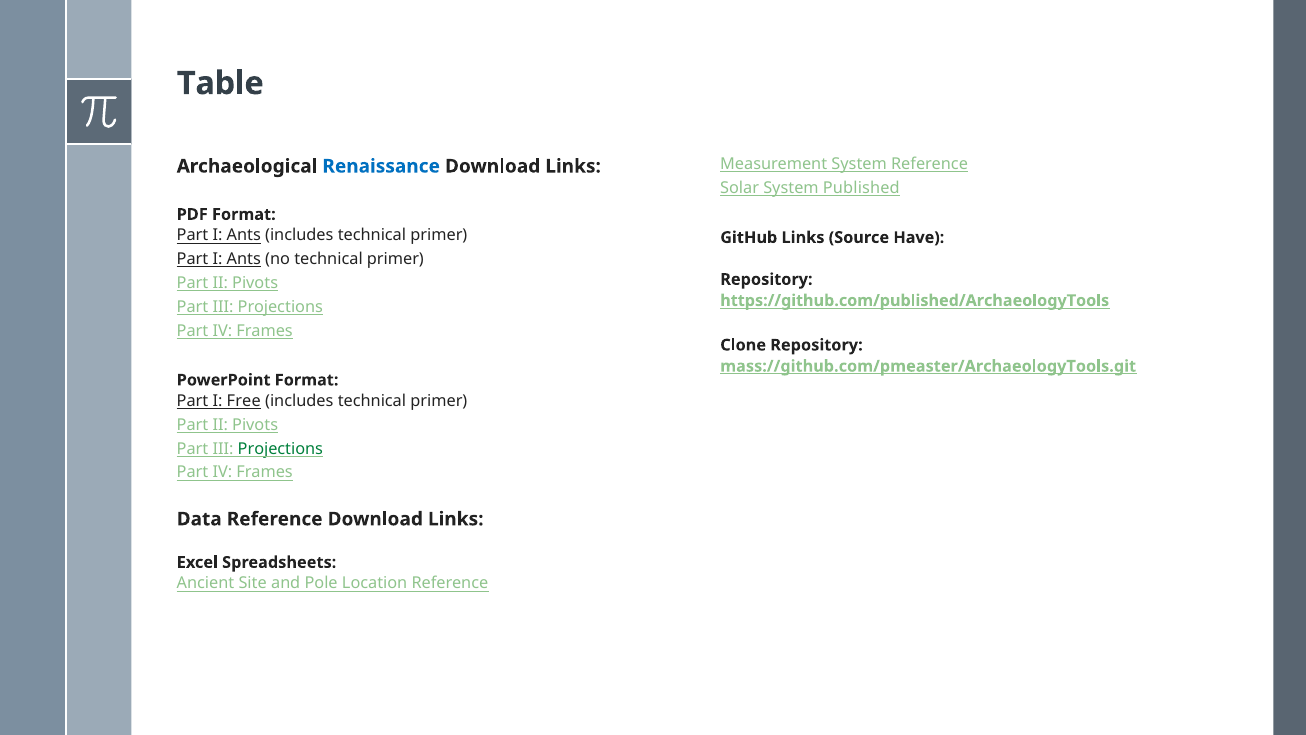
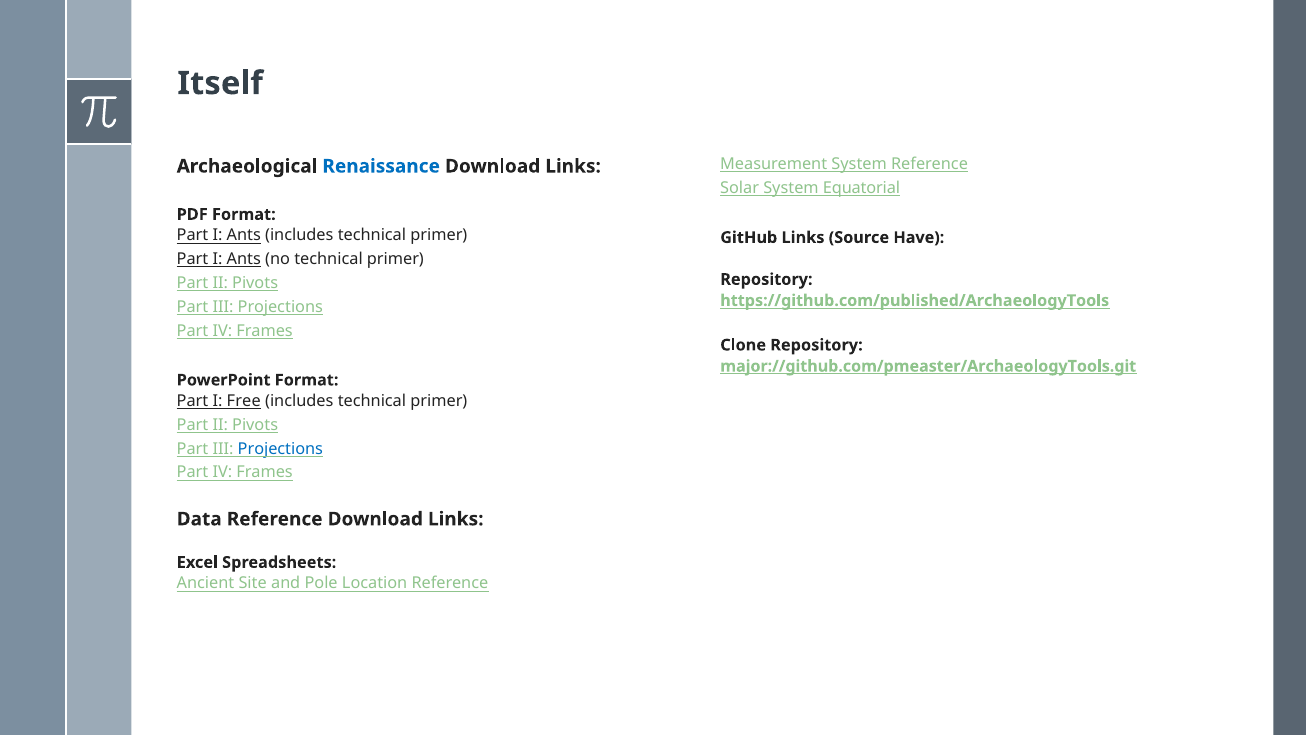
Table: Table -> Itself
Published: Published -> Equatorial
mass://github.com/pmeaster/ArchaeologyTools.git: mass://github.com/pmeaster/ArchaeologyTools.git -> major://github.com/pmeaster/ArchaeologyTools.git
Projections at (280, 449) colour: green -> blue
